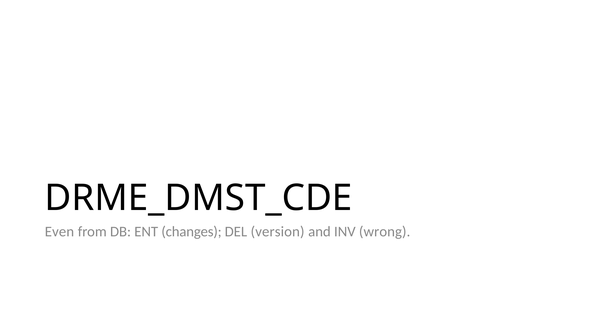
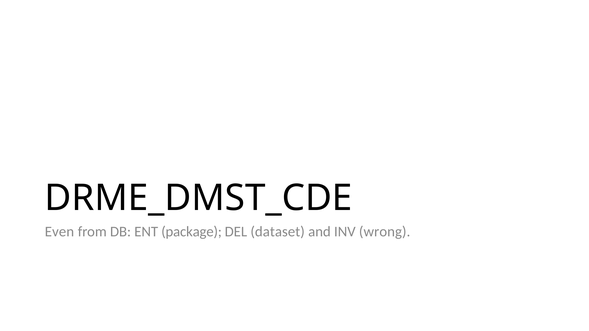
changes: changes -> package
version: version -> dataset
